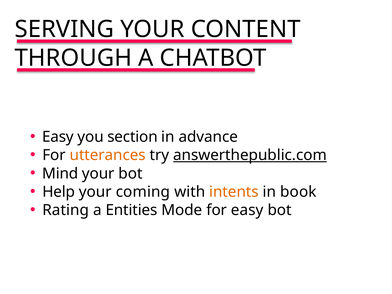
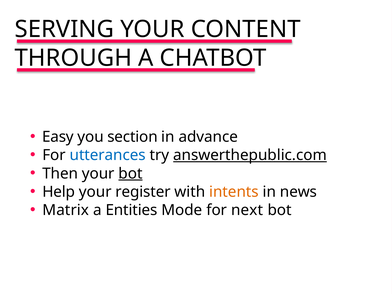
utterances colour: orange -> blue
Mind: Mind -> Then
bot at (130, 174) underline: none -> present
coming: coming -> register
book: book -> news
Rating: Rating -> Matrix
for easy: easy -> next
